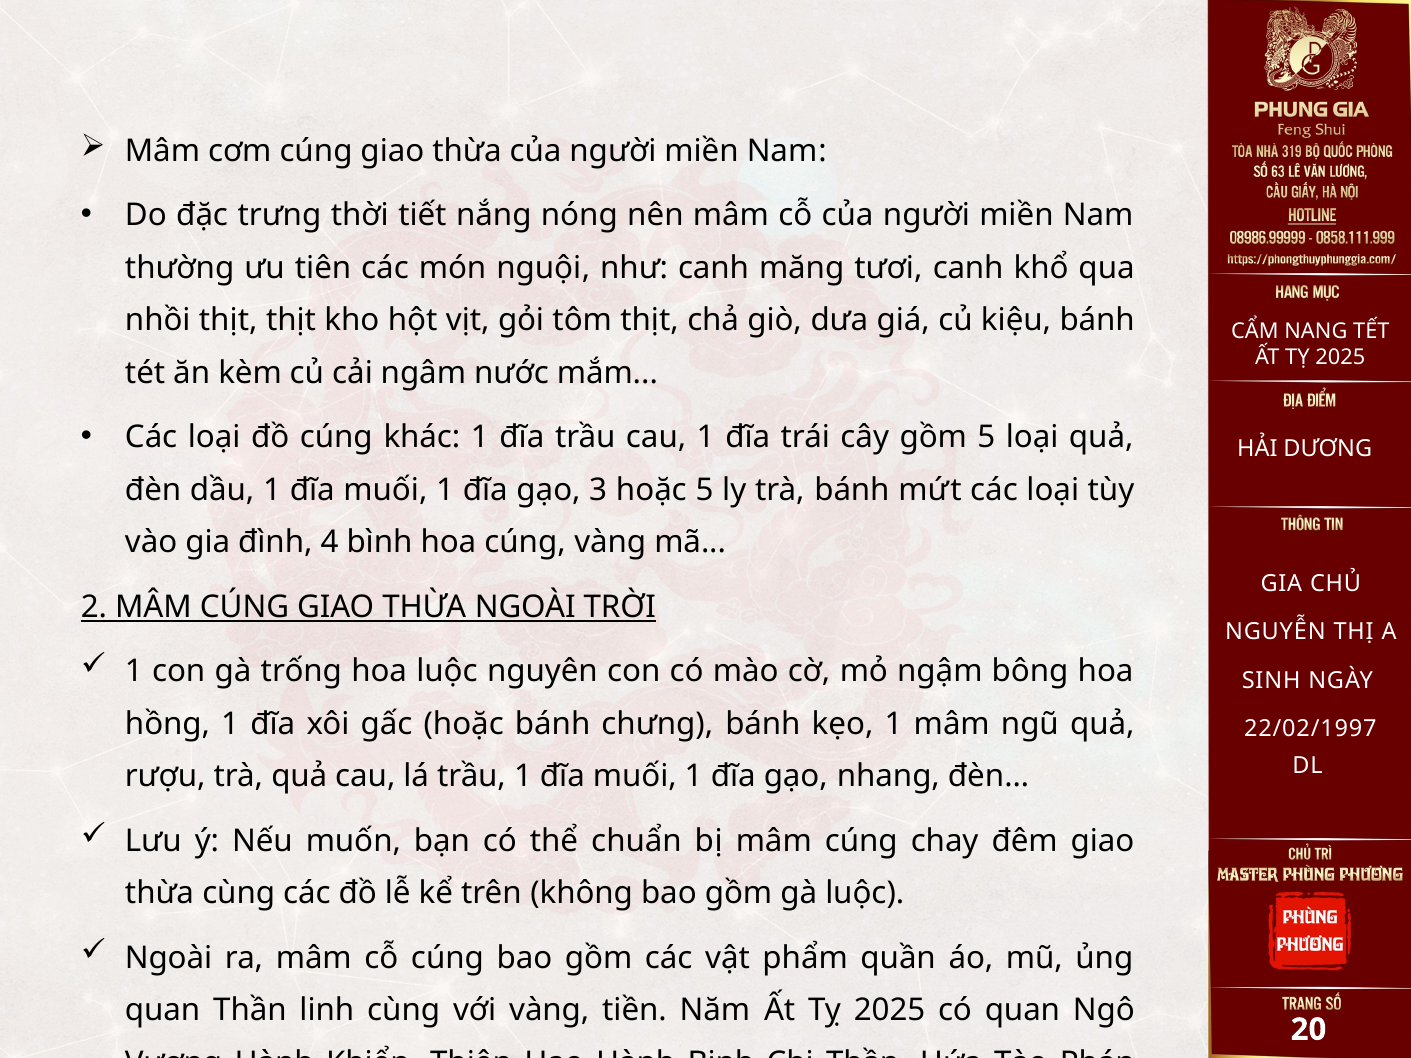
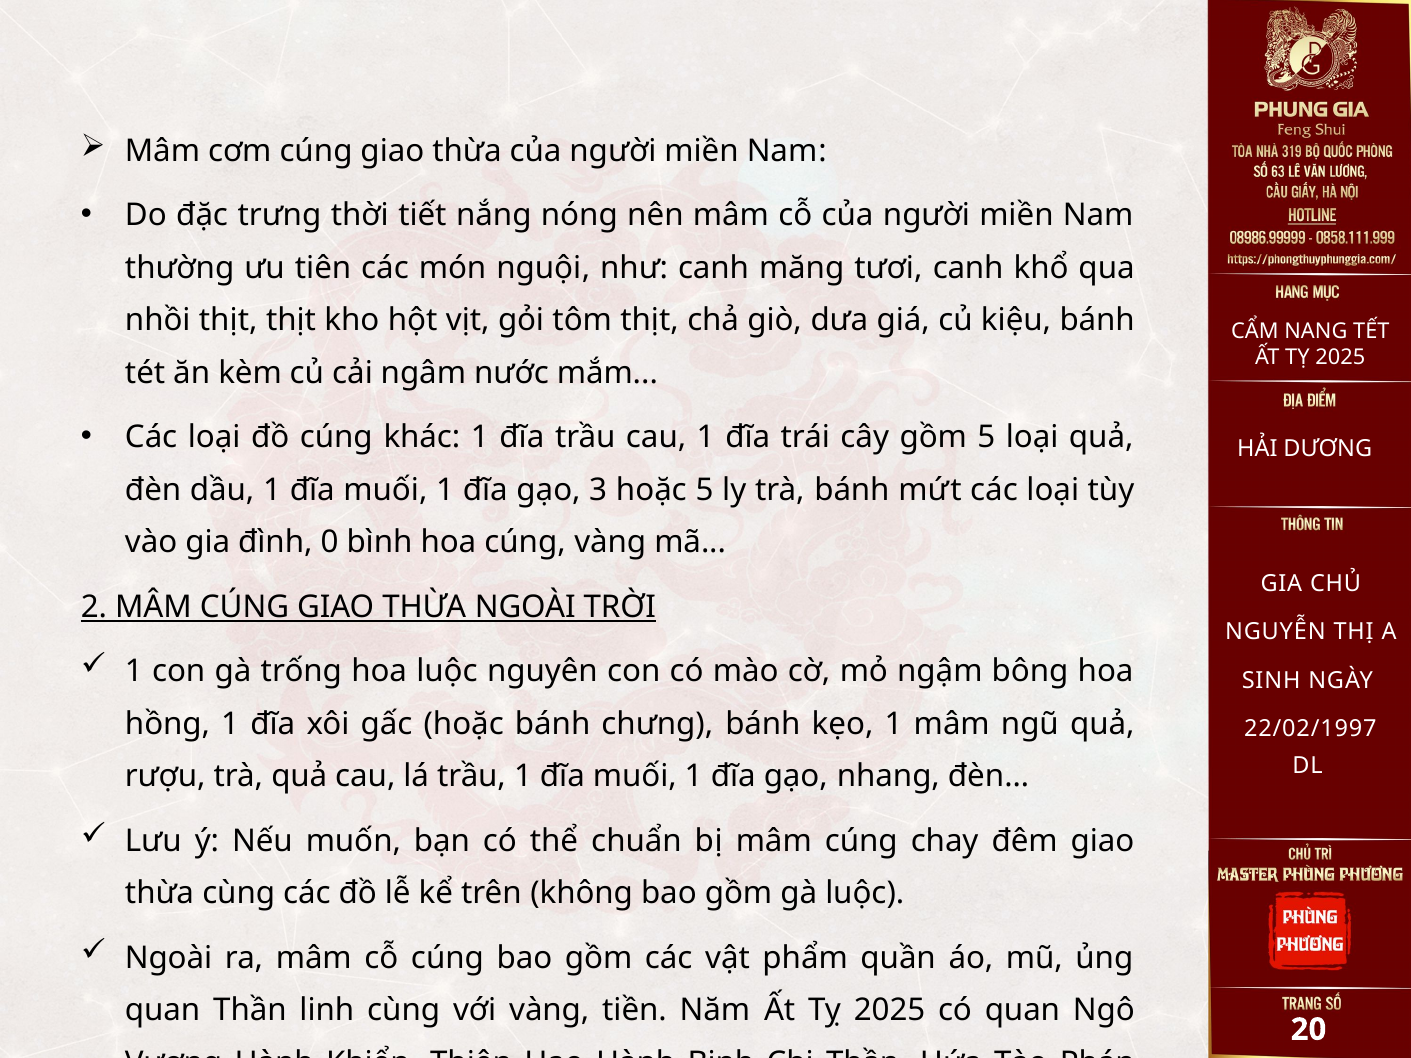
4: 4 -> 0
